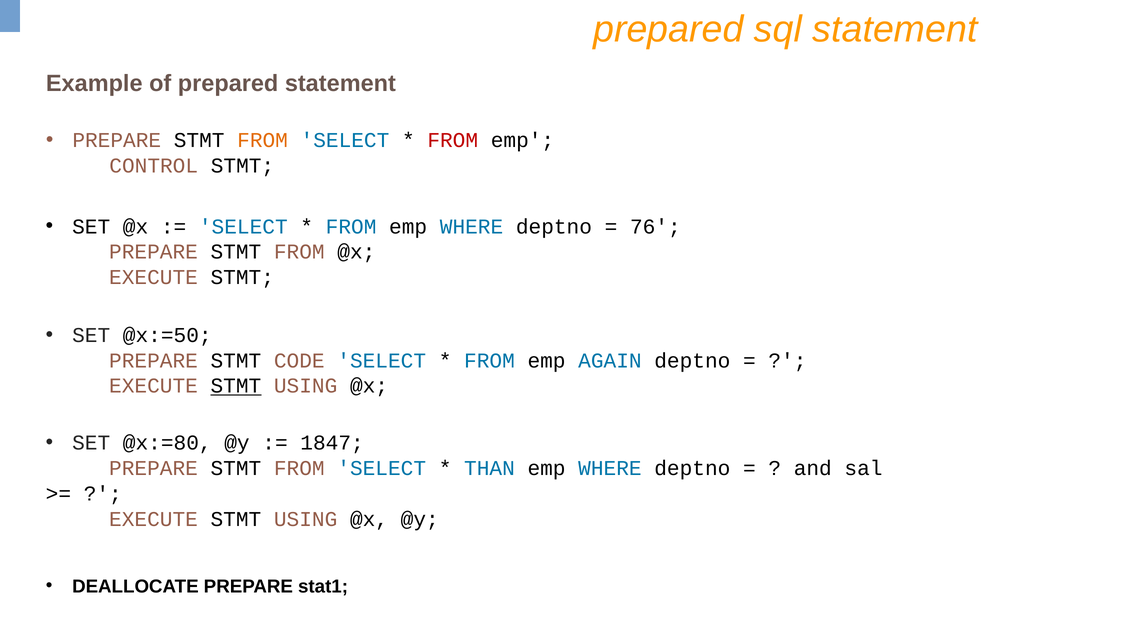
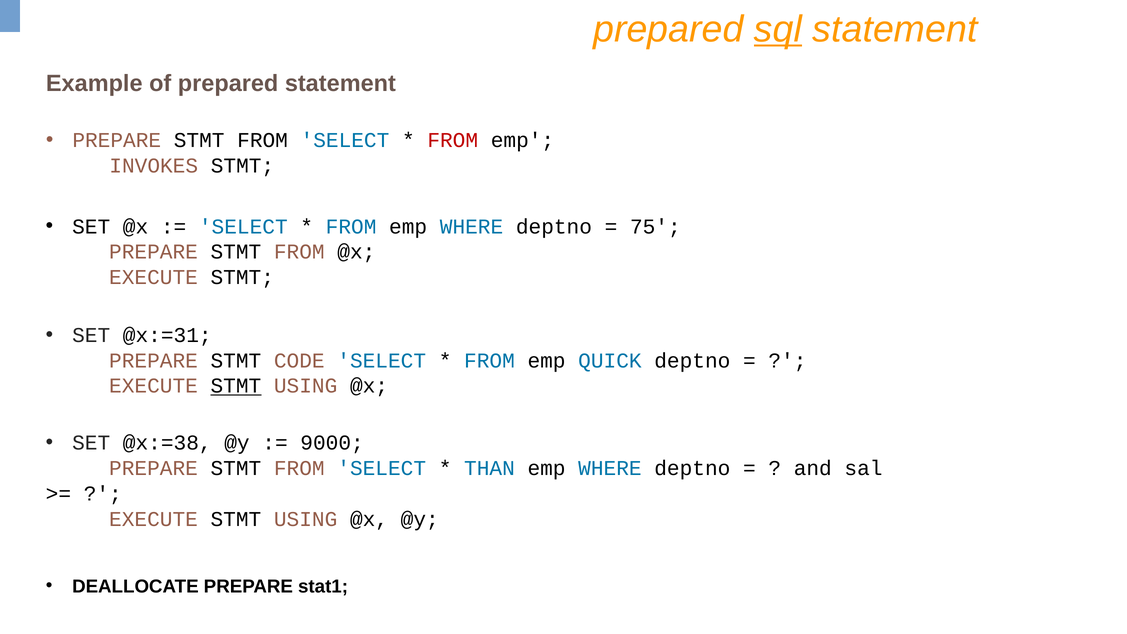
sql underline: none -> present
FROM at (263, 140) colour: orange -> black
CONTROL: CONTROL -> INVOKES
76: 76 -> 75
@x:=50: @x:=50 -> @x:=31
AGAIN: AGAIN -> QUICK
@x:=80: @x:=80 -> @x:=38
1847: 1847 -> 9000
